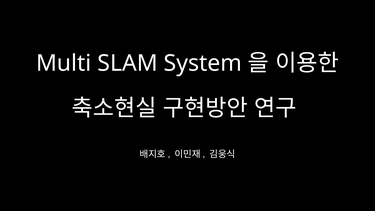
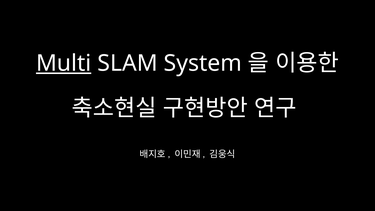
Multi underline: none -> present
